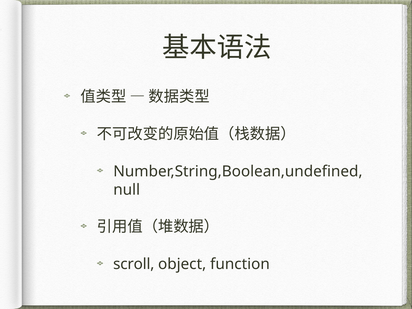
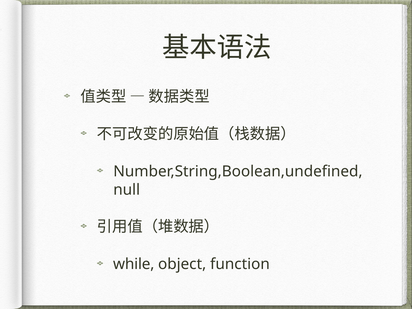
scroll: scroll -> while
